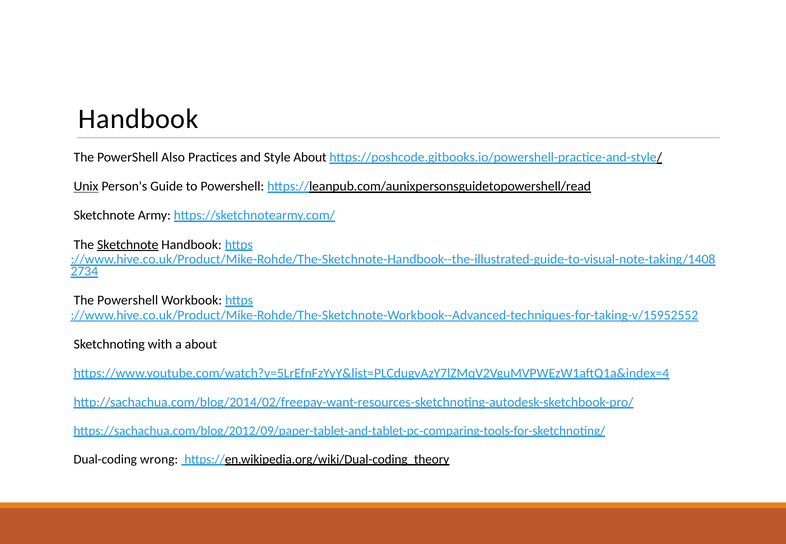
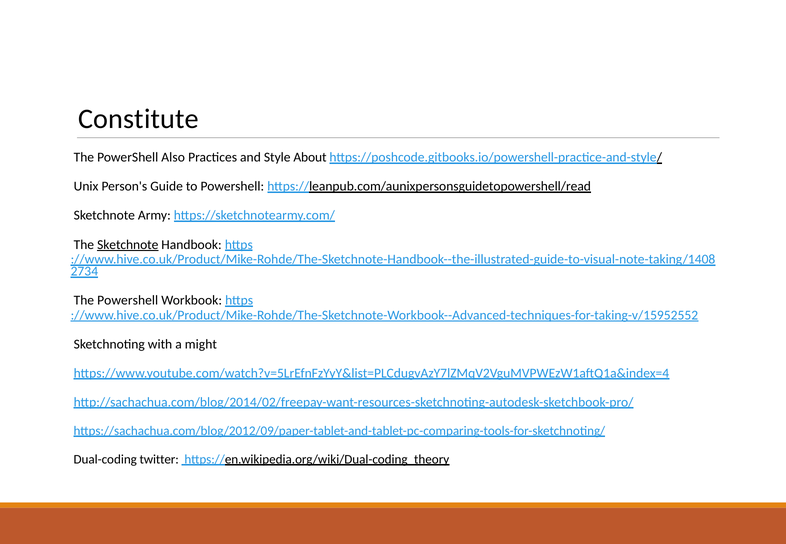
Handbook at (138, 119): Handbook -> Constitute
Unix underline: present -> none
a about: about -> might
wrong: wrong -> twitter
